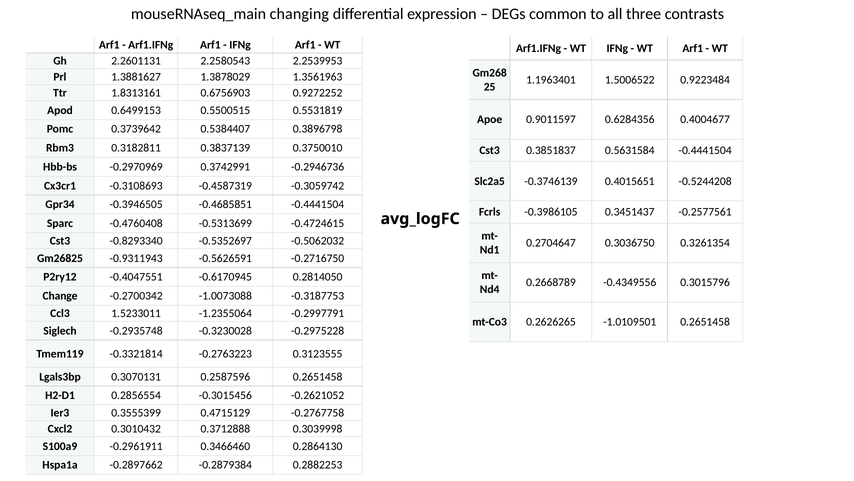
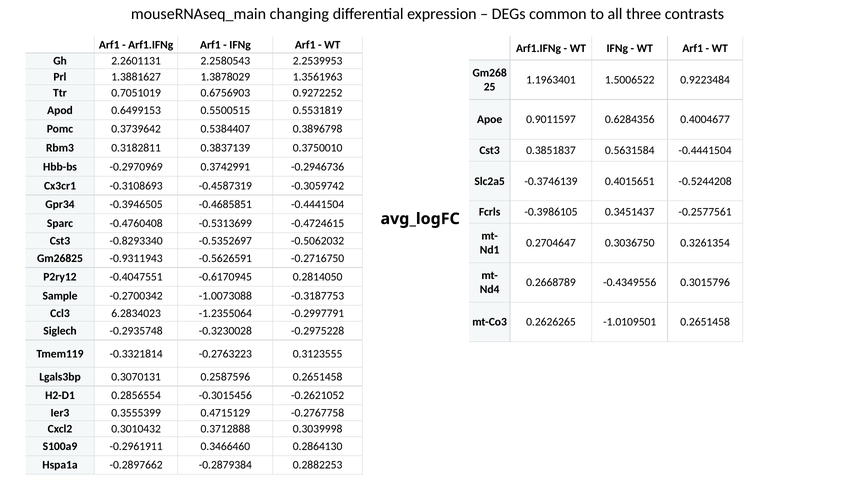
1.8313161: 1.8313161 -> 0.7051019
Change: Change -> Sample
1.5233011: 1.5233011 -> 6.2834023
